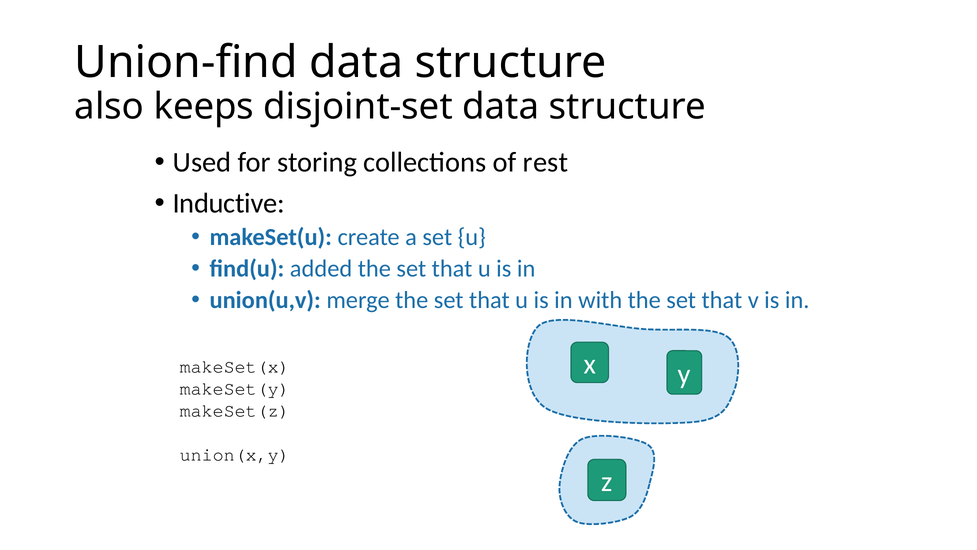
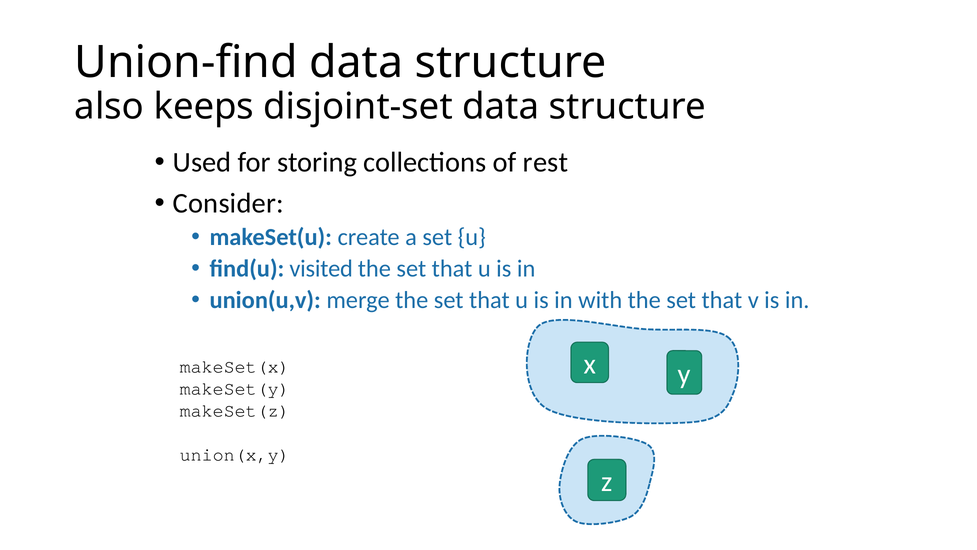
Inductive: Inductive -> Consider
added: added -> visited
